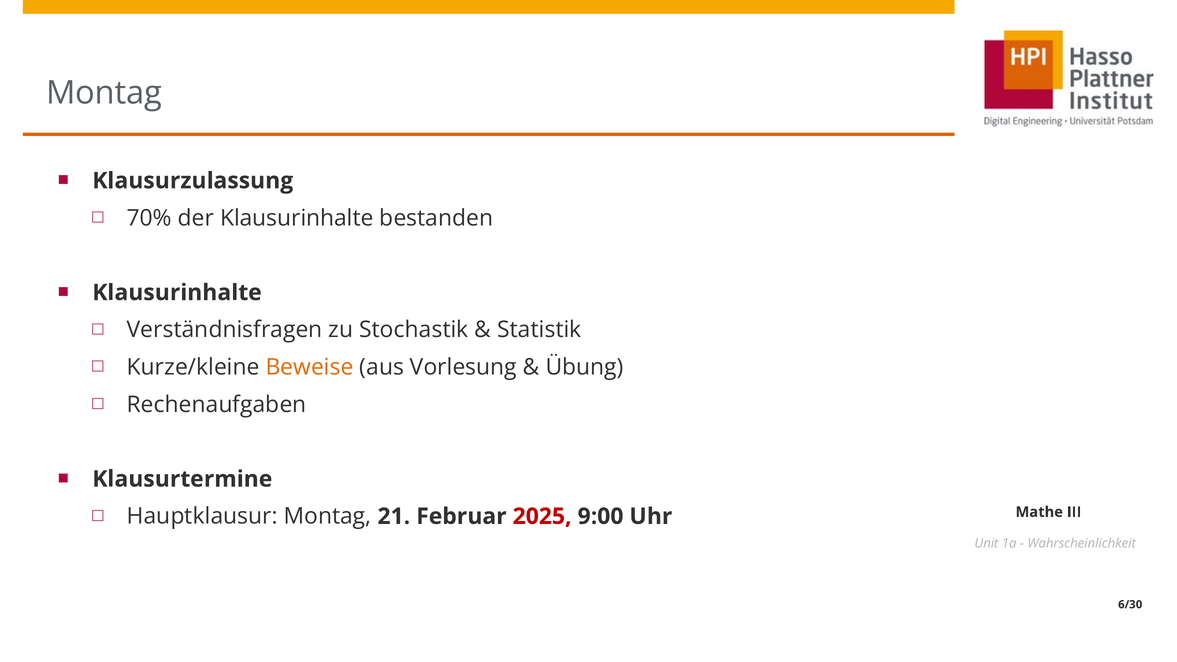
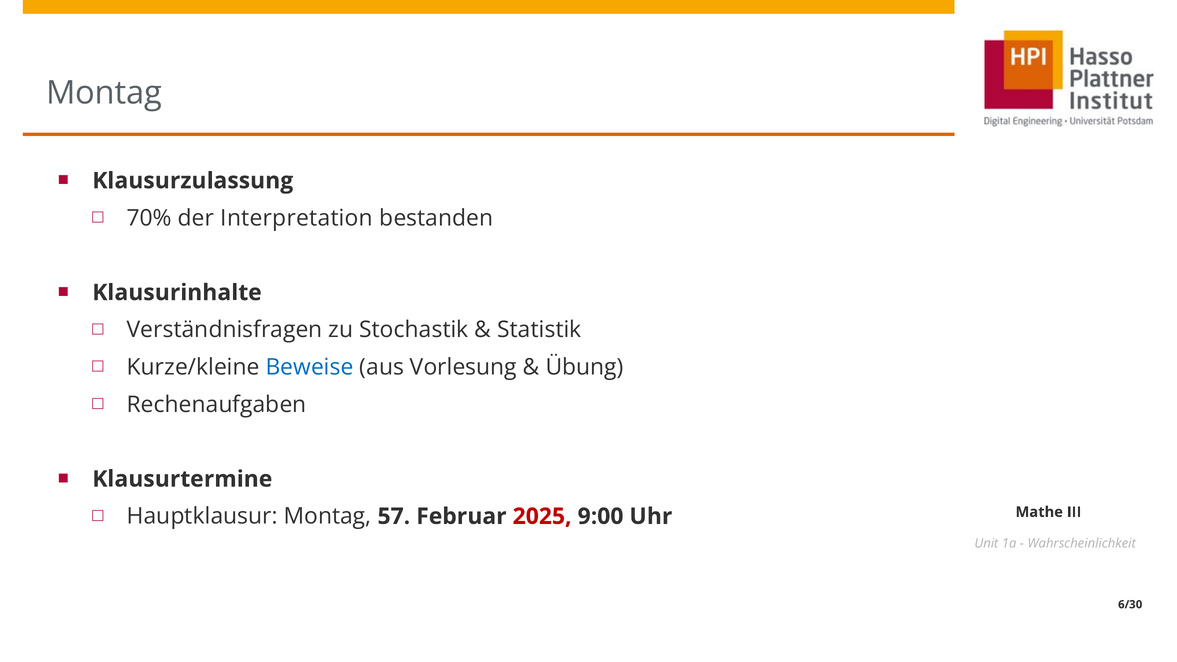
der Klausurinhalte: Klausurinhalte -> Interpretation
Beweise colour: orange -> blue
21: 21 -> 57
